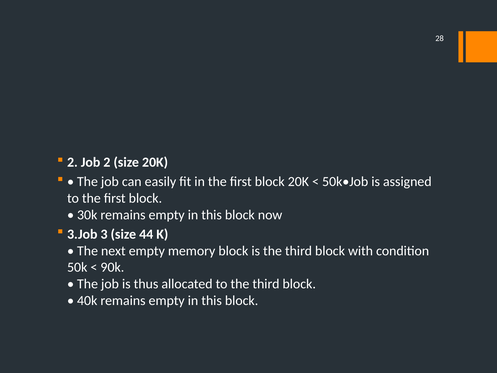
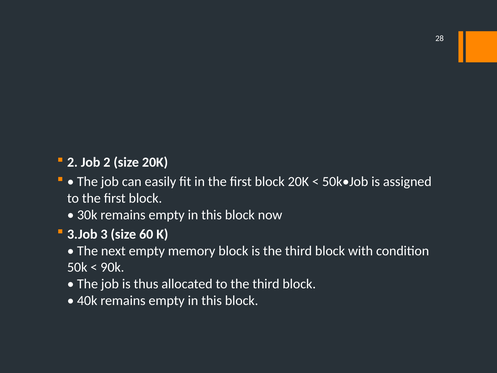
44: 44 -> 60
